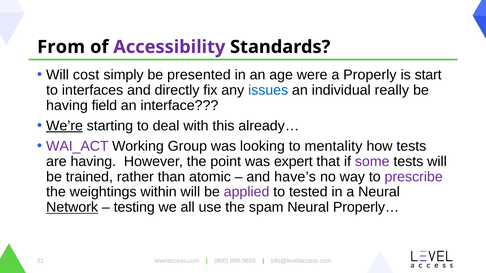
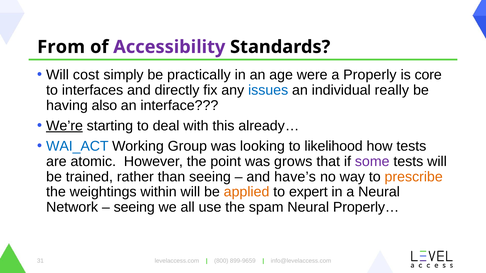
presented: presented -> practically
start: start -> core
field: field -> also
WAI_ACT colour: purple -> blue
mentality: mentality -> likelihood
are having: having -> atomic
expert: expert -> grows
than atomic: atomic -> seeing
prescribe colour: purple -> orange
applied colour: purple -> orange
tested: tested -> expert
Network underline: present -> none
testing at (134, 208): testing -> seeing
